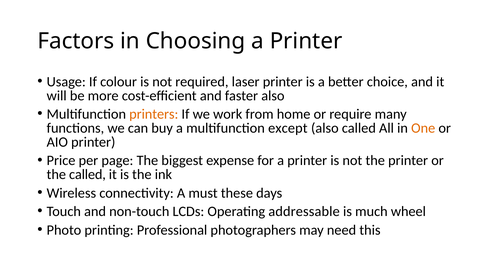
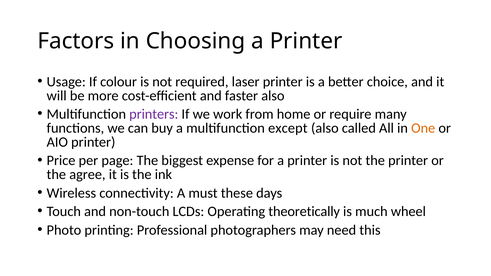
printers colour: orange -> purple
the called: called -> agree
addressable: addressable -> theoretically
